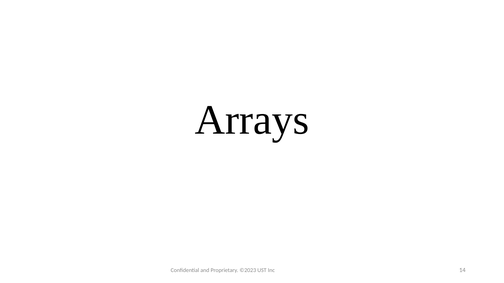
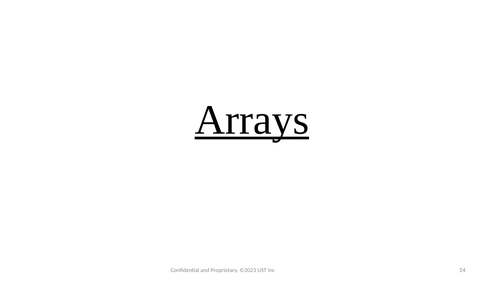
Arrays underline: none -> present
